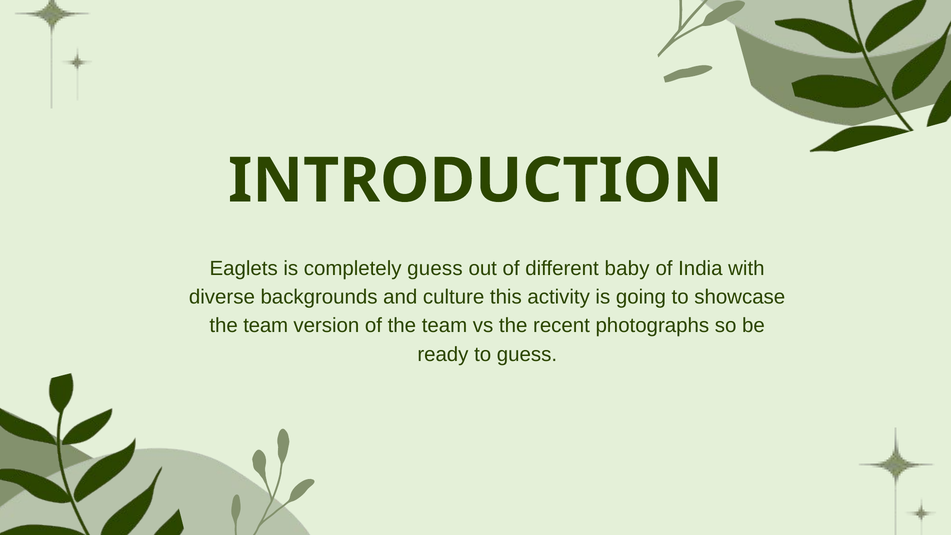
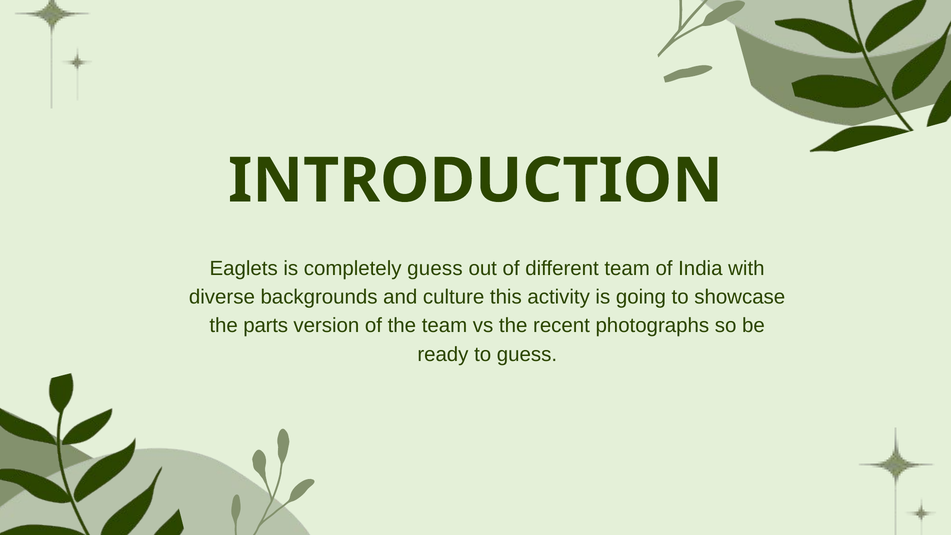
different baby: baby -> team
team at (266, 326): team -> parts
